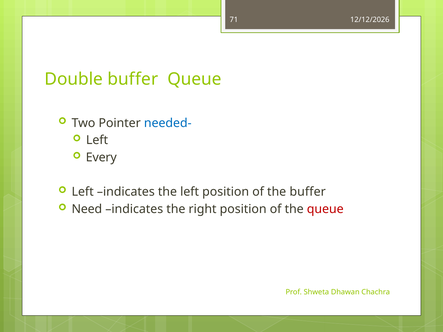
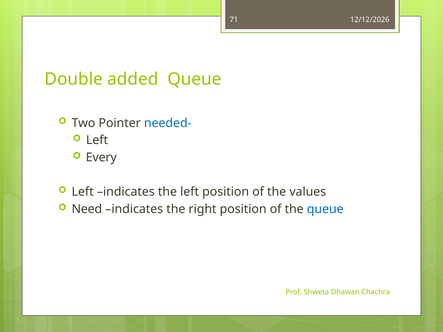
Double buffer: buffer -> added
the buffer: buffer -> values
queue at (325, 209) colour: red -> blue
